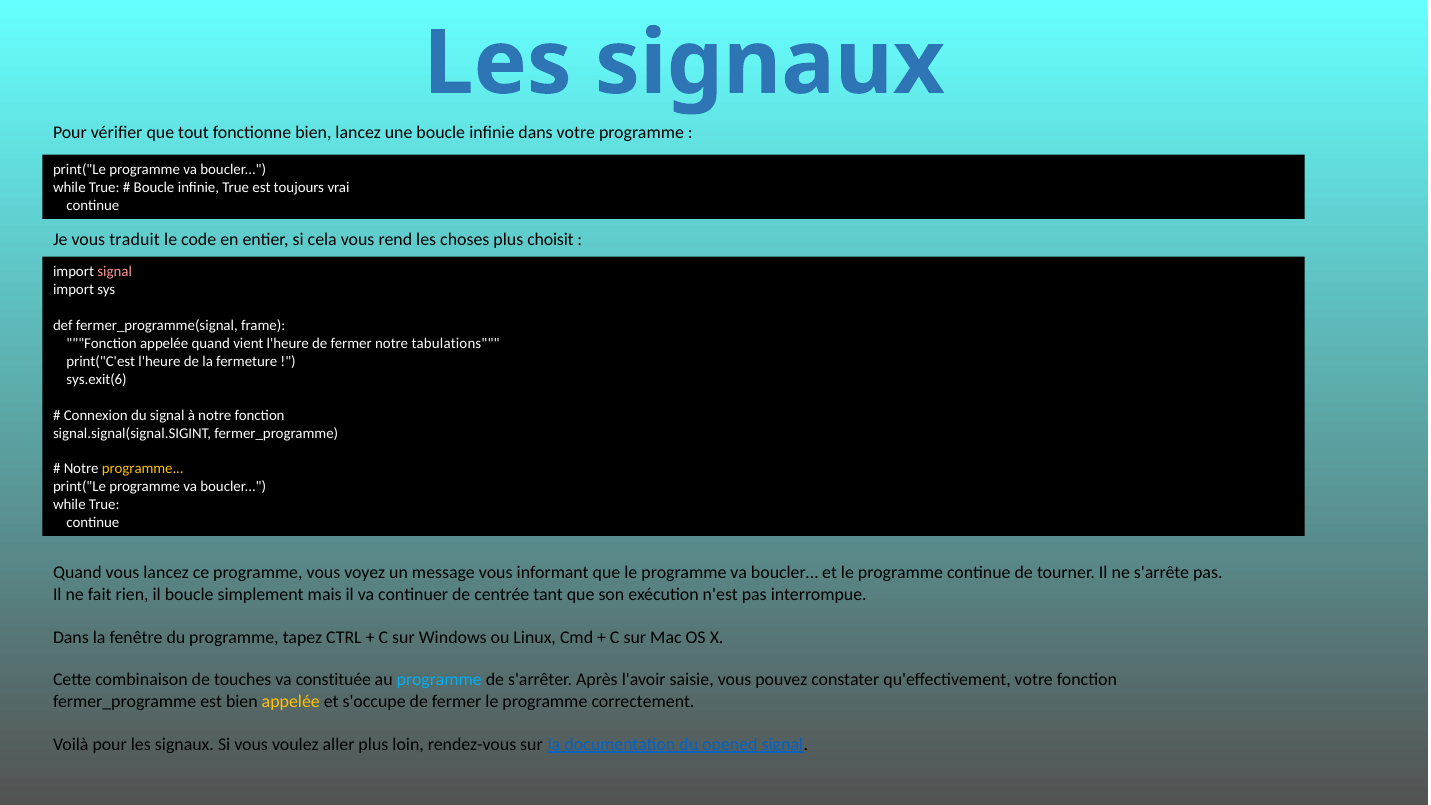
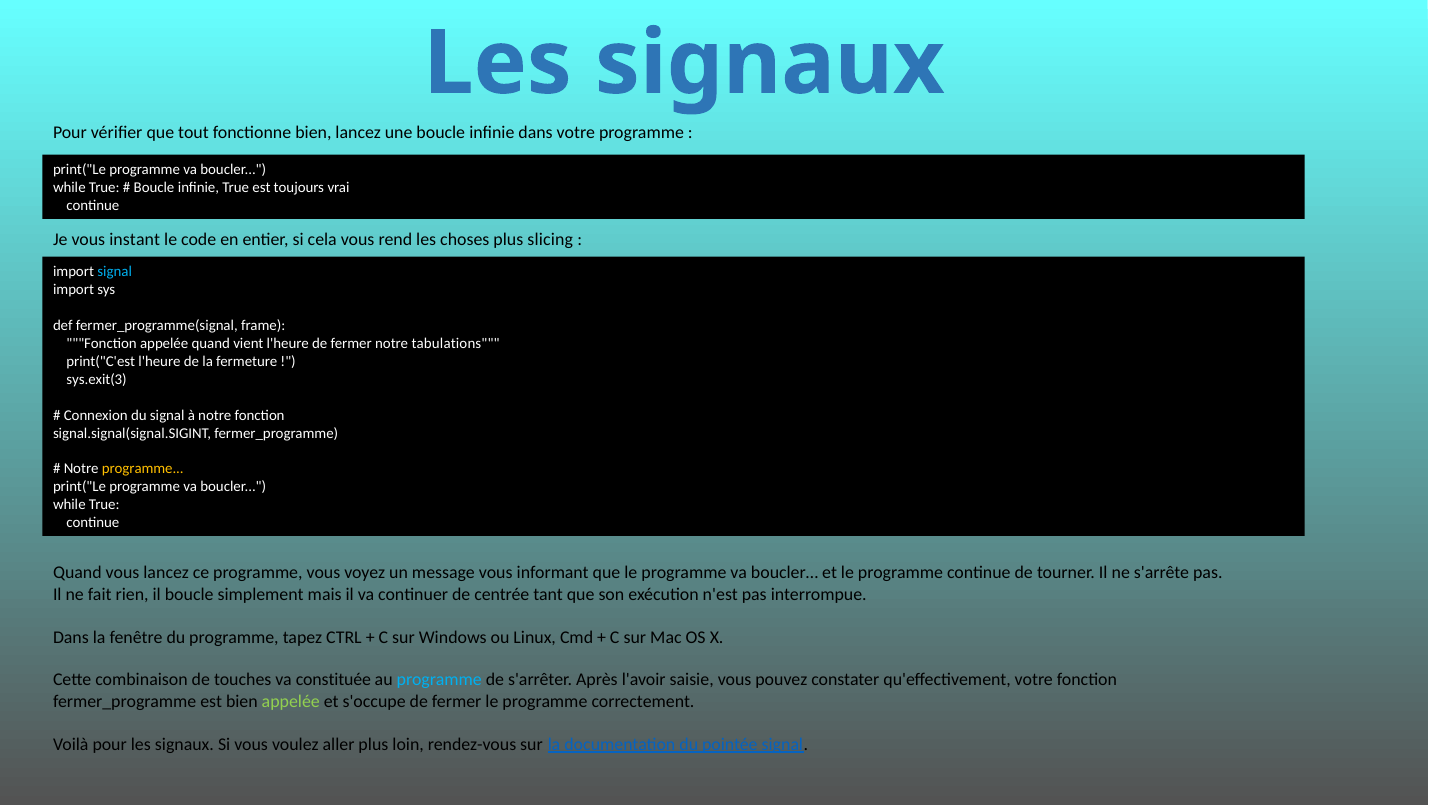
traduit: traduit -> instant
choisit: choisit -> slicing
signal at (115, 272) colour: pink -> light blue
sys.exit(6: sys.exit(6 -> sys.exit(3
appelée at (291, 701) colour: yellow -> light green
opened: opened -> pointée
